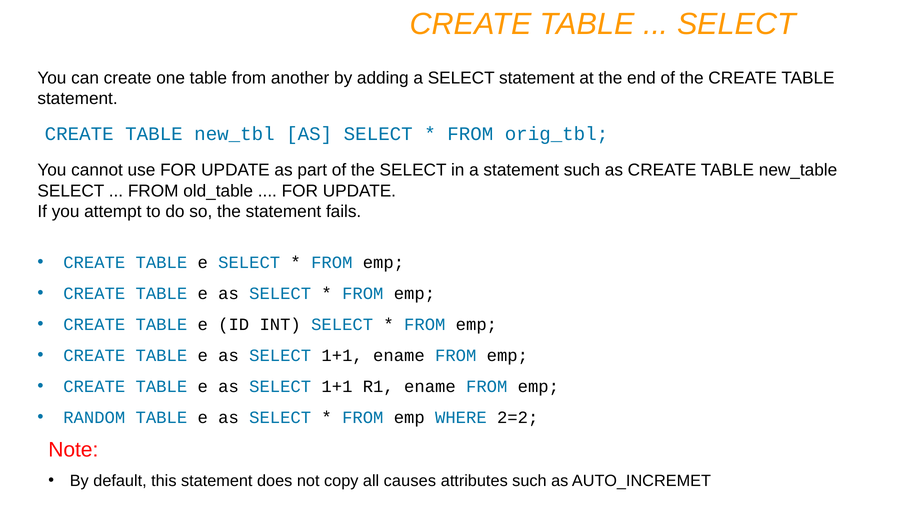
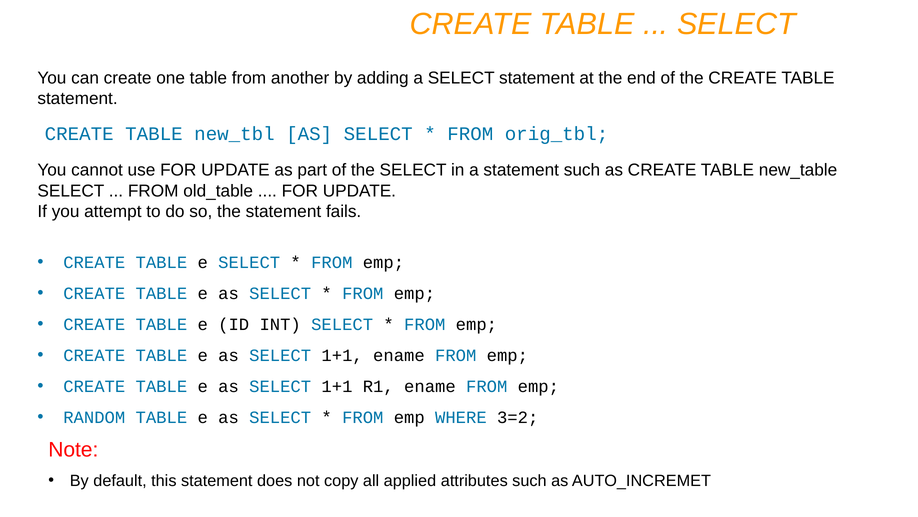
2=2: 2=2 -> 3=2
causes: causes -> applied
